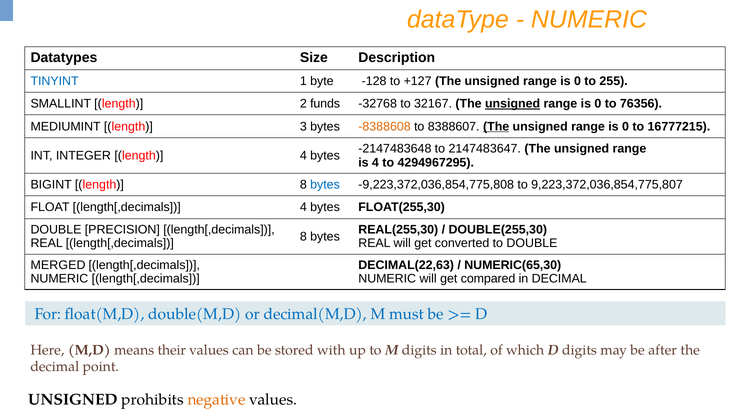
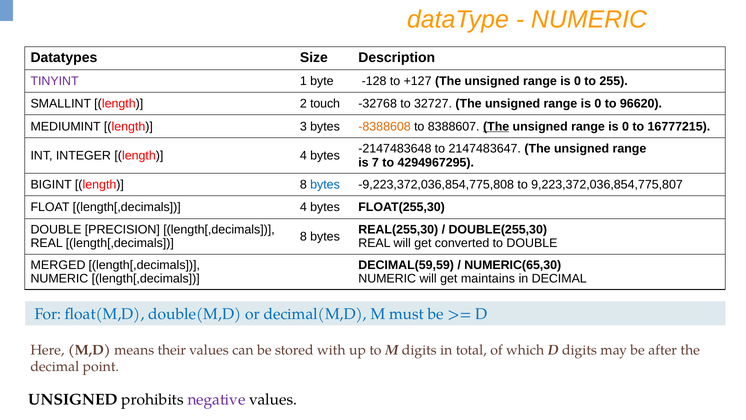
TINYINT colour: blue -> purple
funds: funds -> touch
32167: 32167 -> 32727
unsigned at (513, 104) underline: present -> none
76356: 76356 -> 96620
is 4: 4 -> 7
DECIMAL(22,63: DECIMAL(22,63 -> DECIMAL(59,59
compared: compared -> maintains
negative colour: orange -> purple
